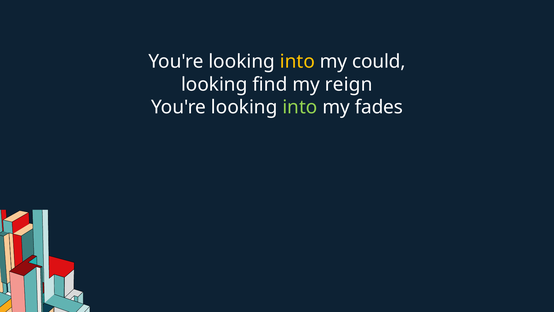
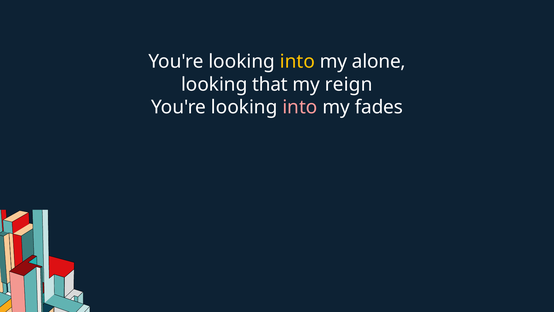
could: could -> alone
find: find -> that
into at (300, 107) colour: light green -> pink
